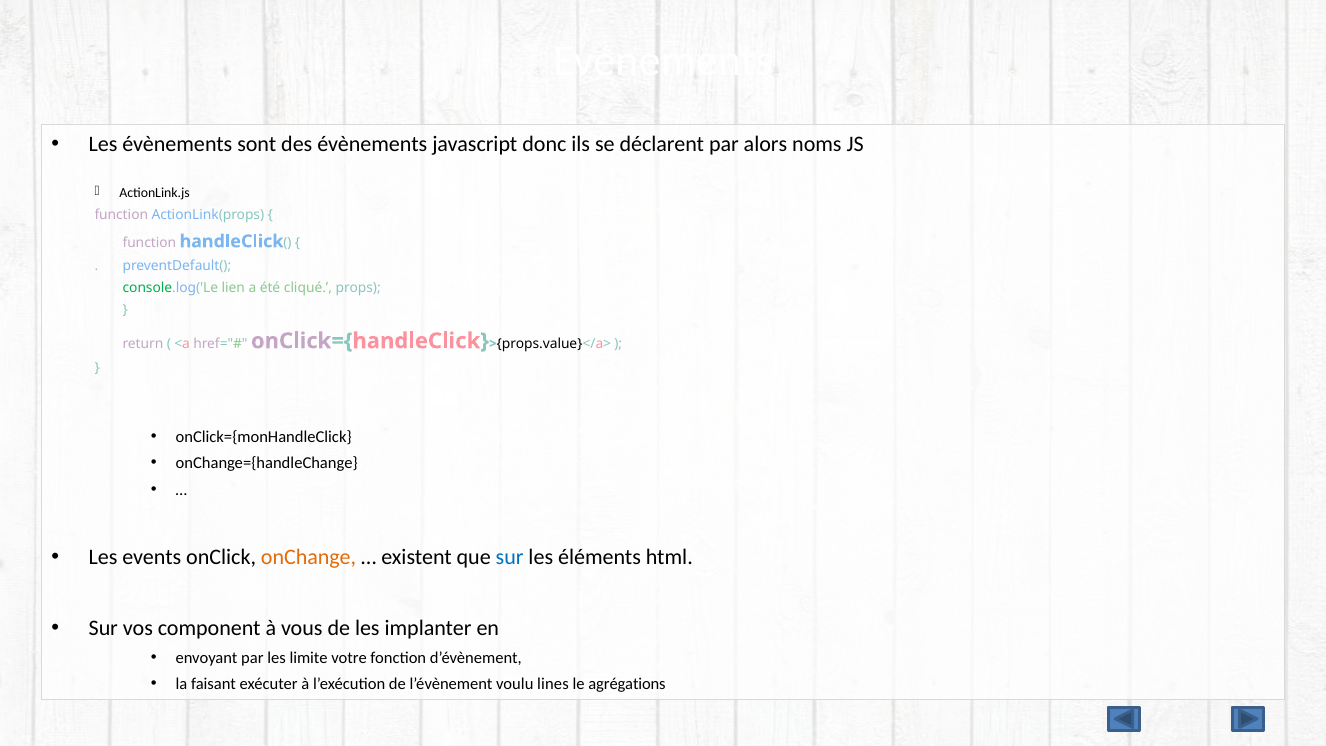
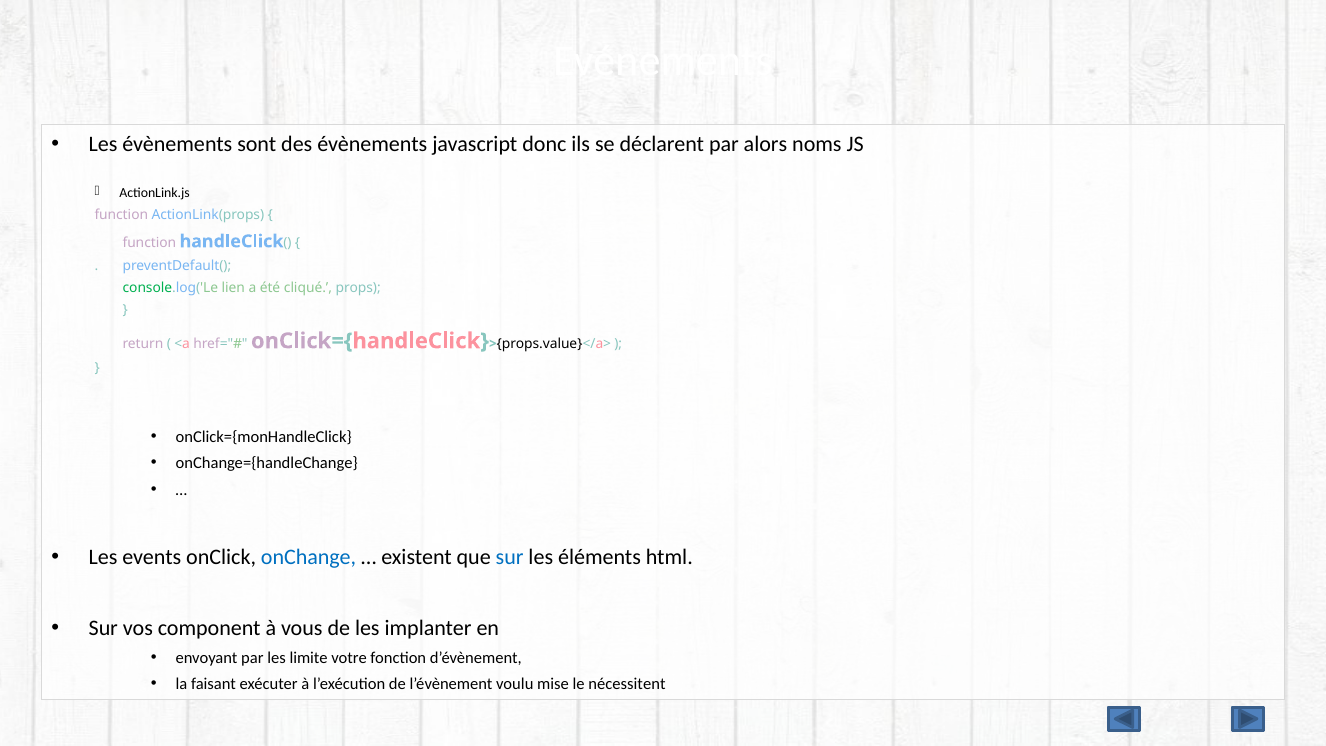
onChange colour: orange -> blue
lines: lines -> mise
agrégations: agrégations -> nécessitent
